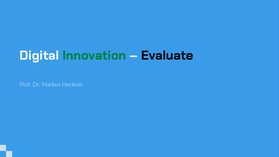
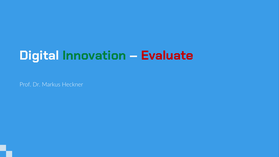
Evaluate colour: black -> red
